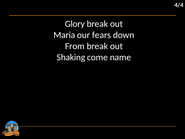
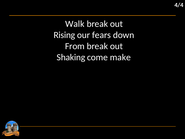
Glory: Glory -> Walk
Maria: Maria -> Rising
name: name -> make
